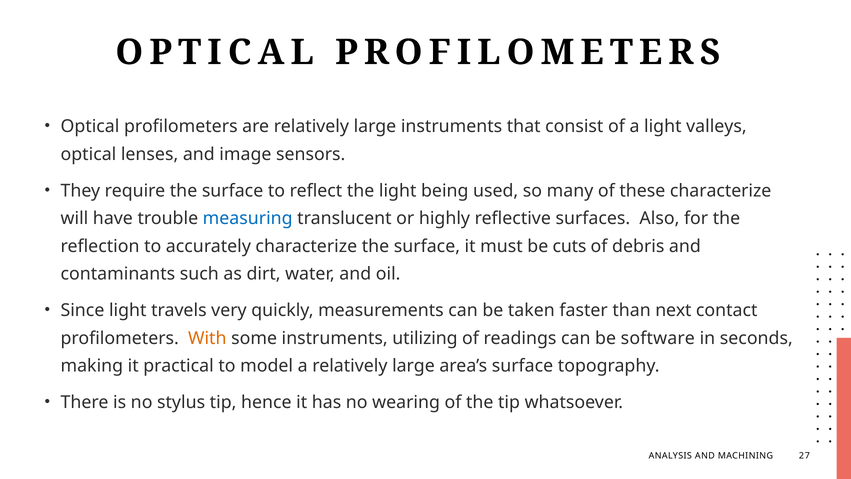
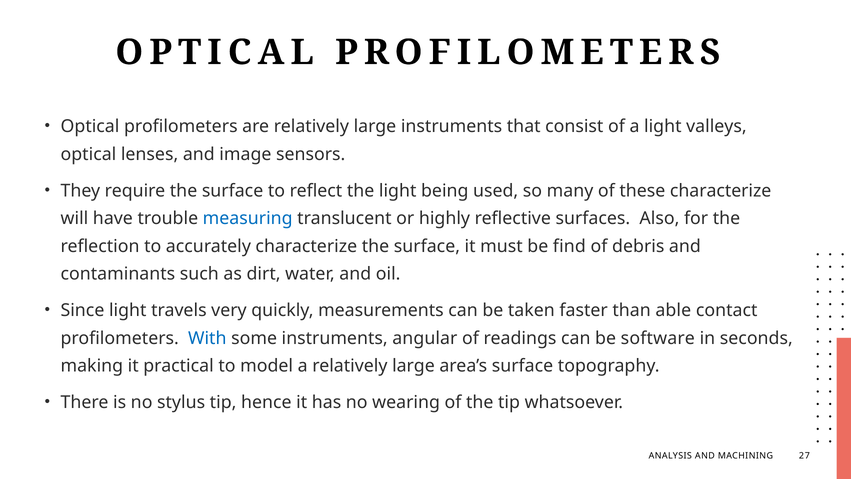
cuts: cuts -> find
next: next -> able
With colour: orange -> blue
utilizing: utilizing -> angular
